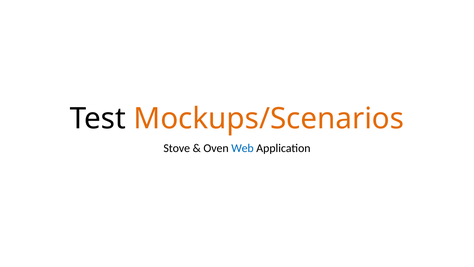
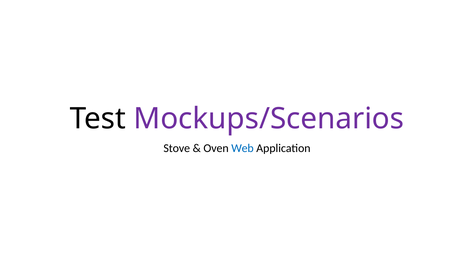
Mockups/Scenarios colour: orange -> purple
